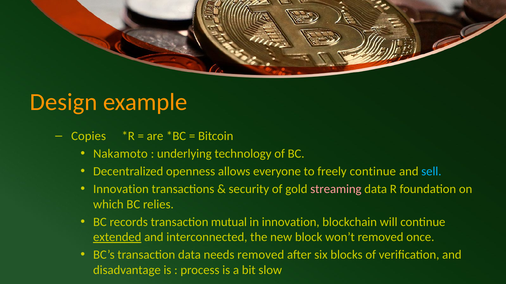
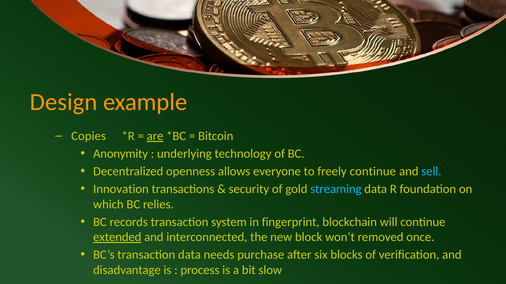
are underline: none -> present
Nakamoto: Nakamoto -> Anonymity
streaming colour: pink -> light blue
mutual: mutual -> system
in innovation: innovation -> fingerprint
needs removed: removed -> purchase
